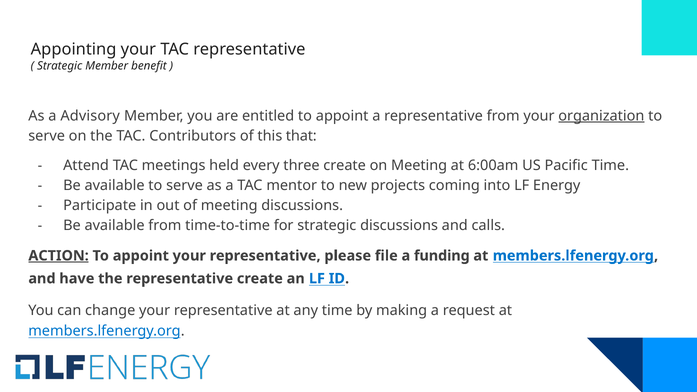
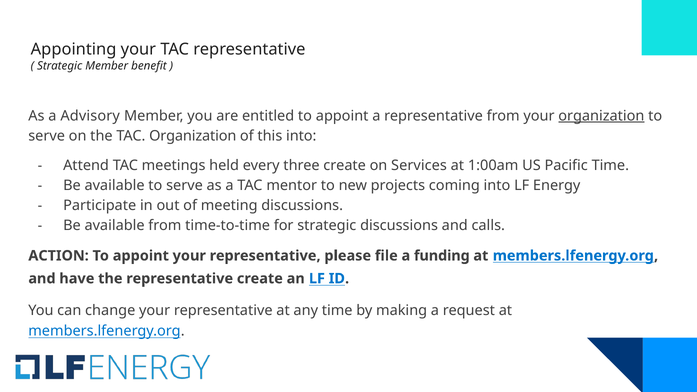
TAC Contributors: Contributors -> Organization
this that: that -> into
on Meeting: Meeting -> Services
6:00am: 6:00am -> 1:00am
ACTION underline: present -> none
